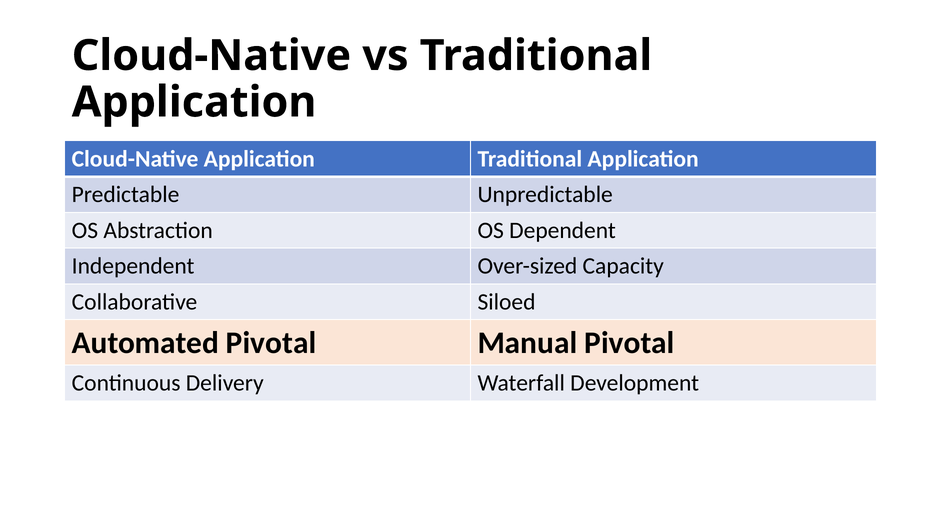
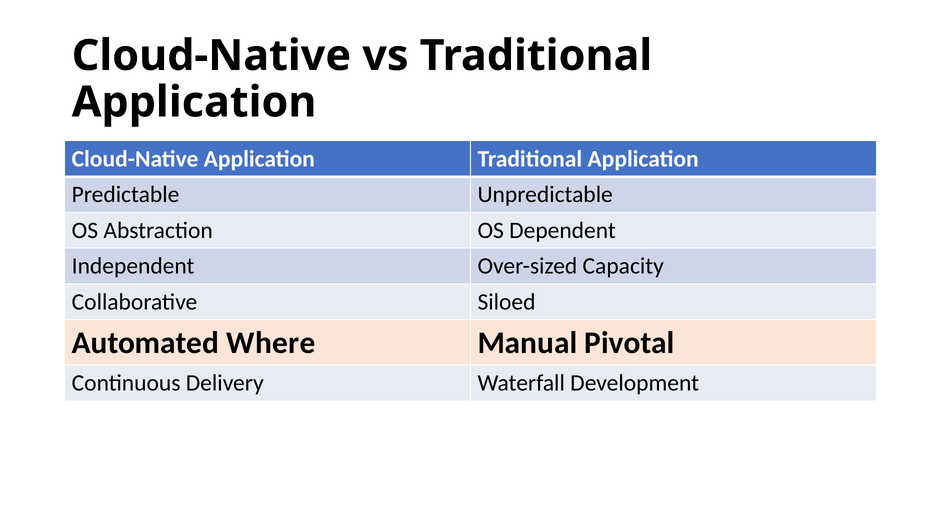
Automated Pivotal: Pivotal -> Where
